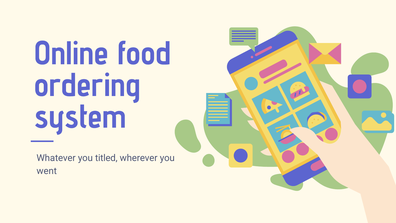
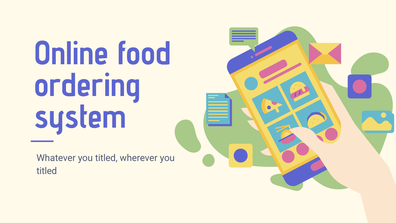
went at (47, 171): went -> titled
